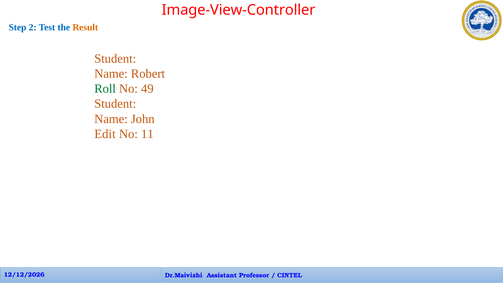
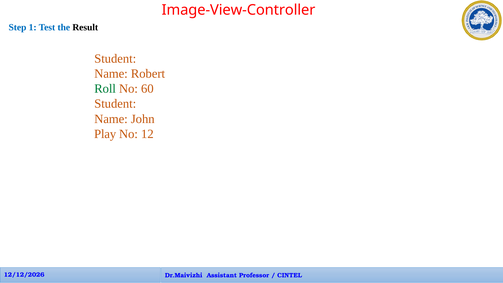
2: 2 -> 1
Result colour: orange -> black
49: 49 -> 60
Edit: Edit -> Play
11: 11 -> 12
